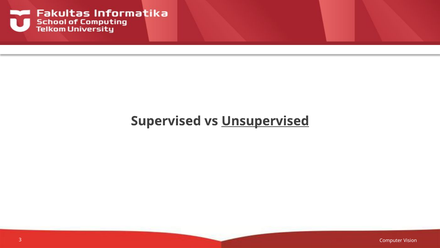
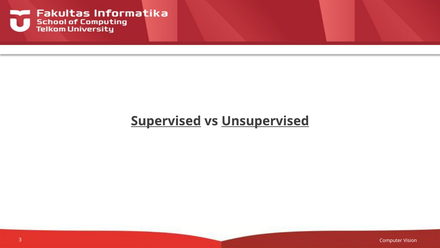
Supervised underline: none -> present
